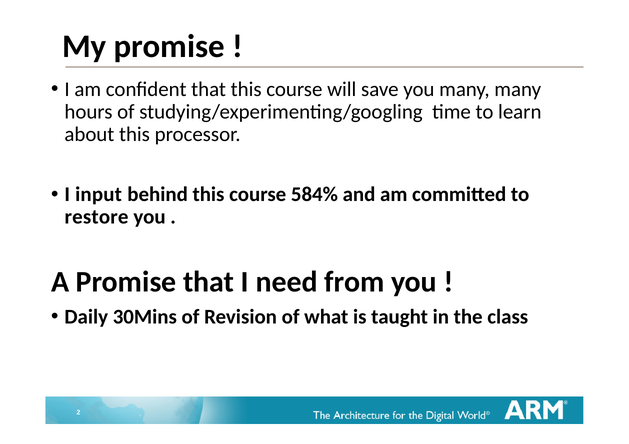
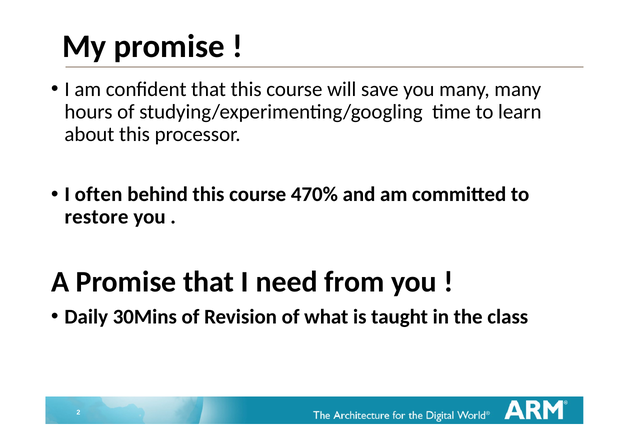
input: input -> often
584%: 584% -> 470%
